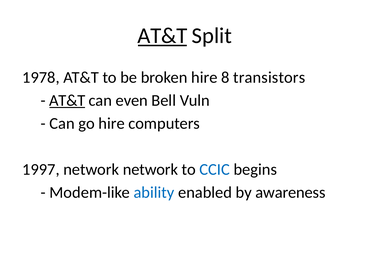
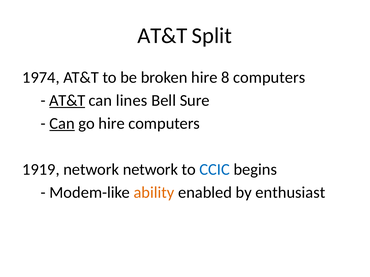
AT&T at (162, 36) underline: present -> none
1978: 1978 -> 1974
8 transistors: transistors -> computers
even: even -> lines
Vuln: Vuln -> Sure
Can at (62, 124) underline: none -> present
1997: 1997 -> 1919
ability colour: blue -> orange
awareness: awareness -> enthusiast
